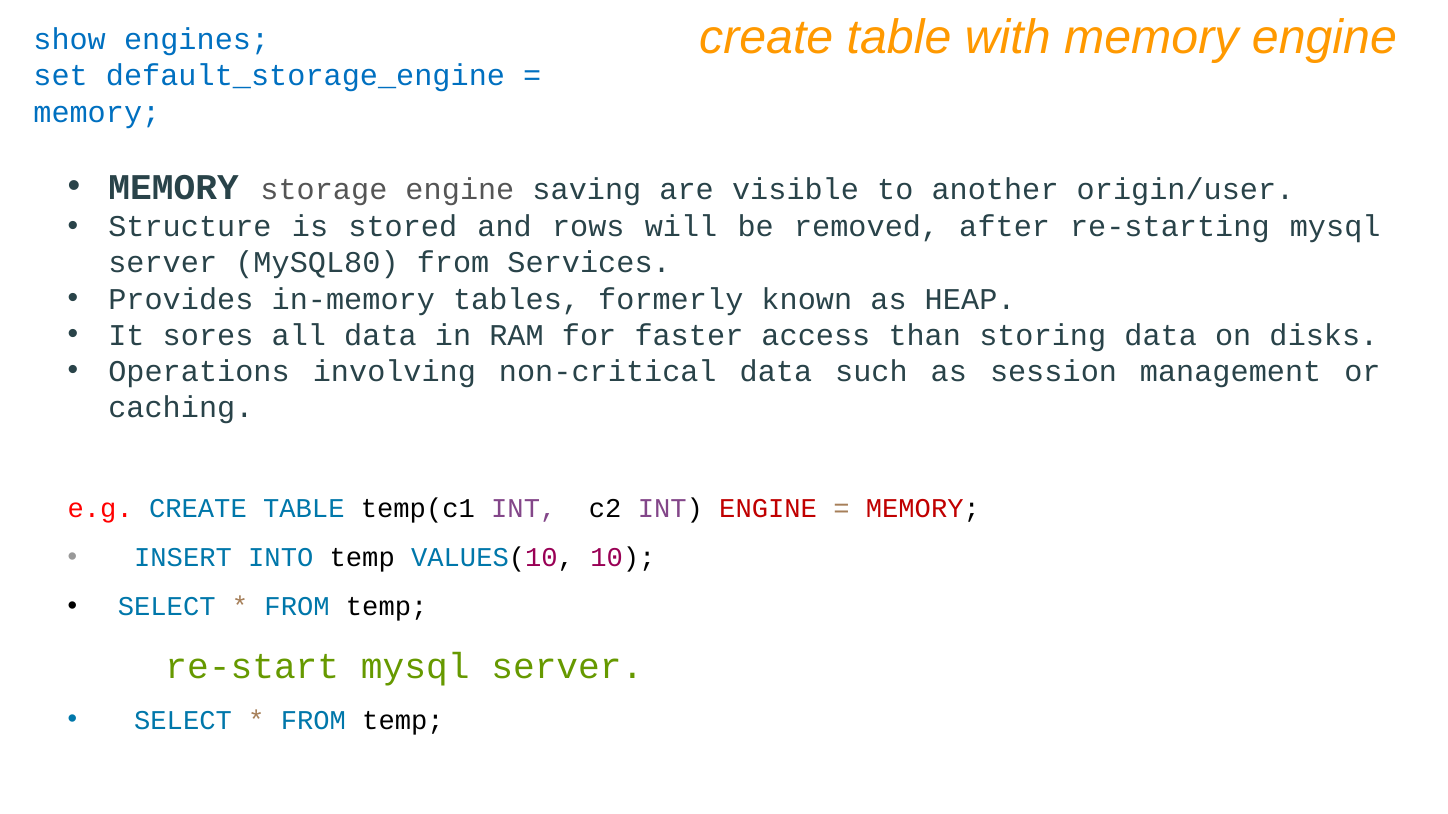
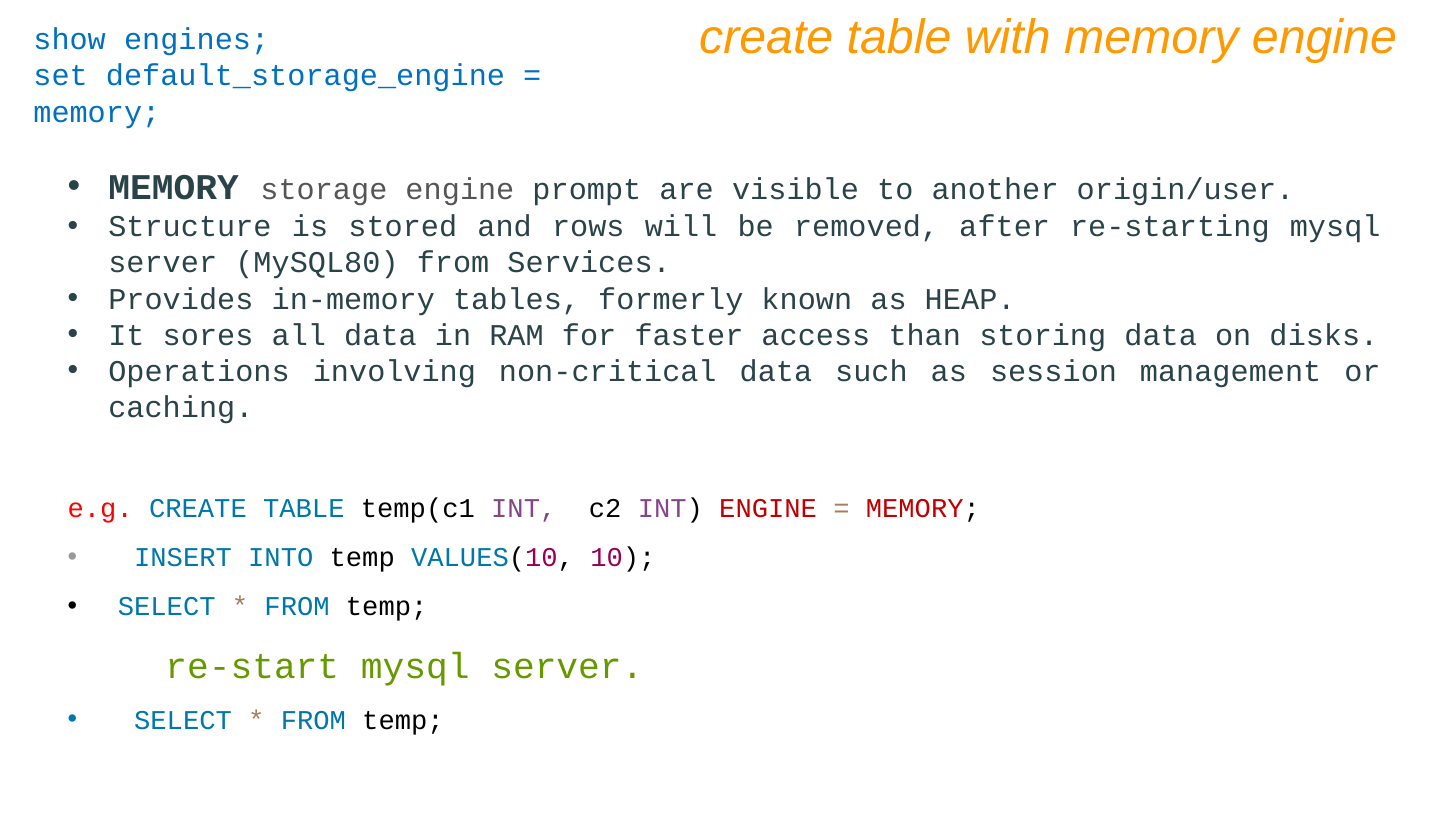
saving: saving -> prompt
